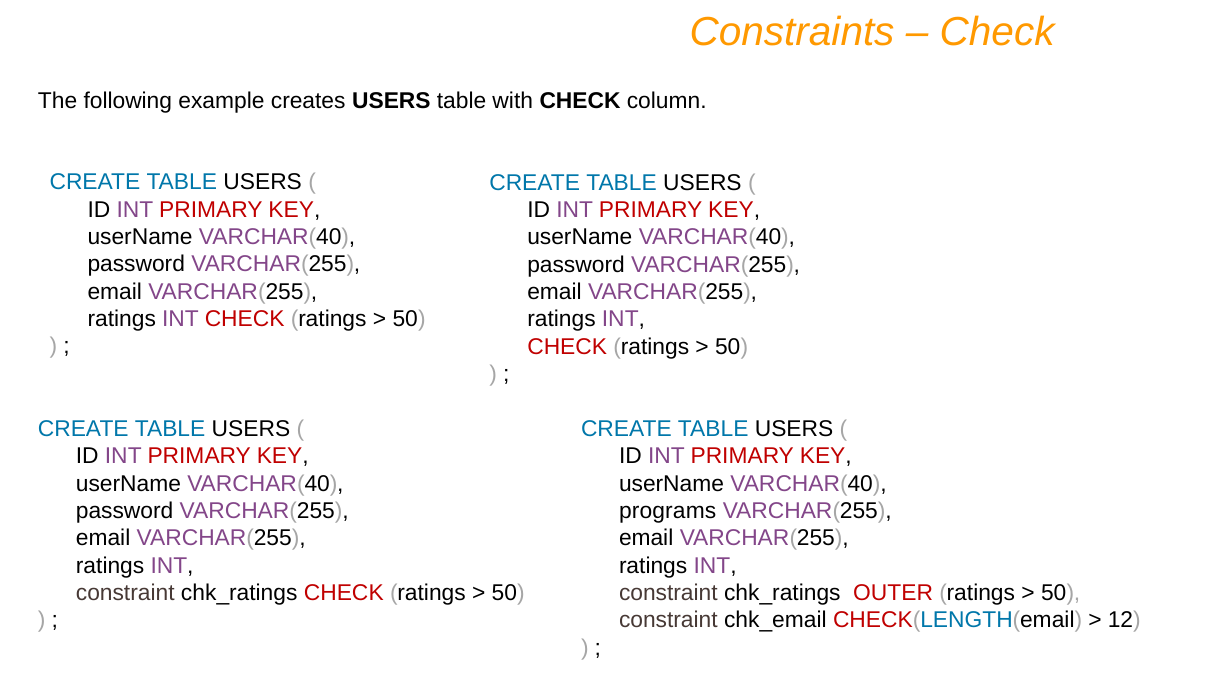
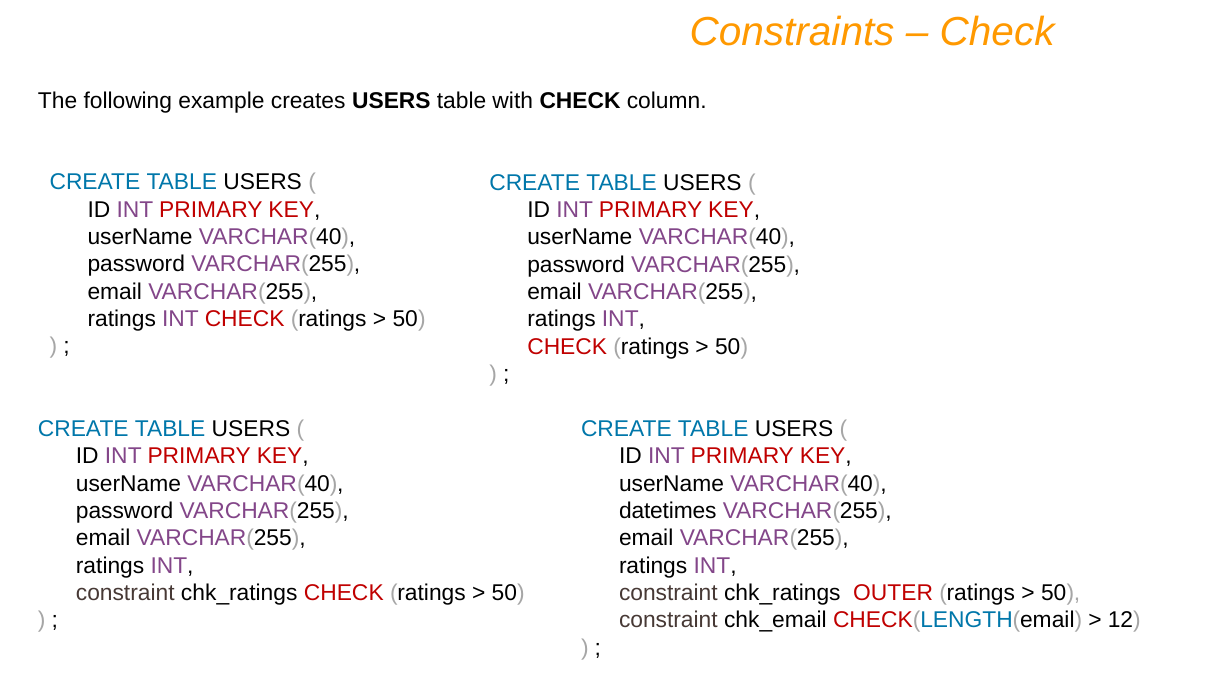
programs: programs -> datetimes
